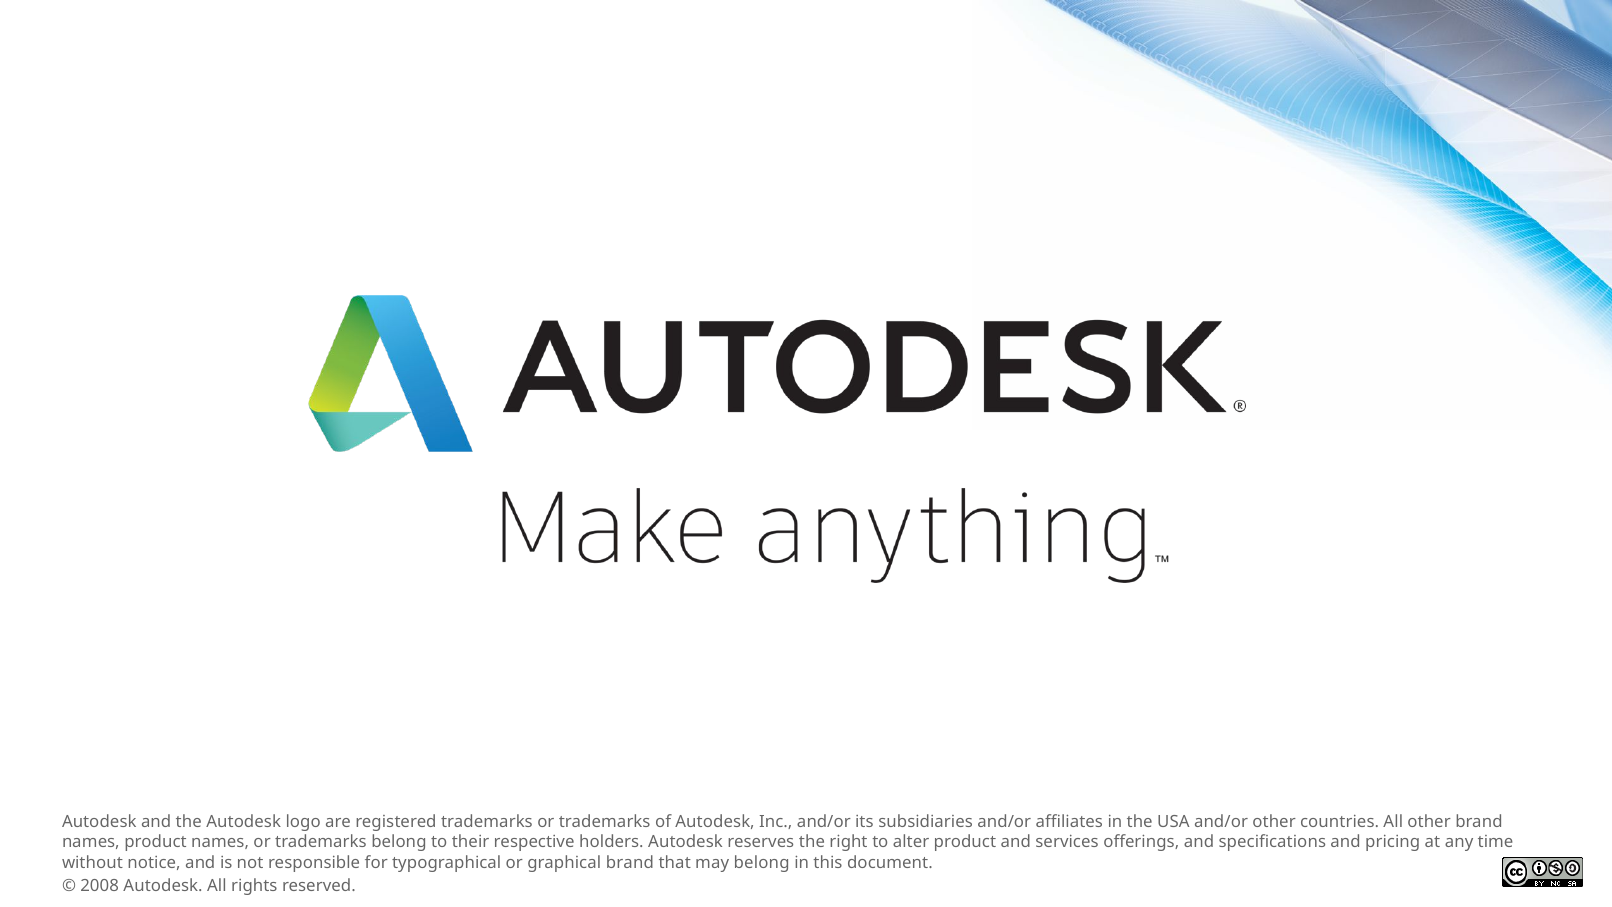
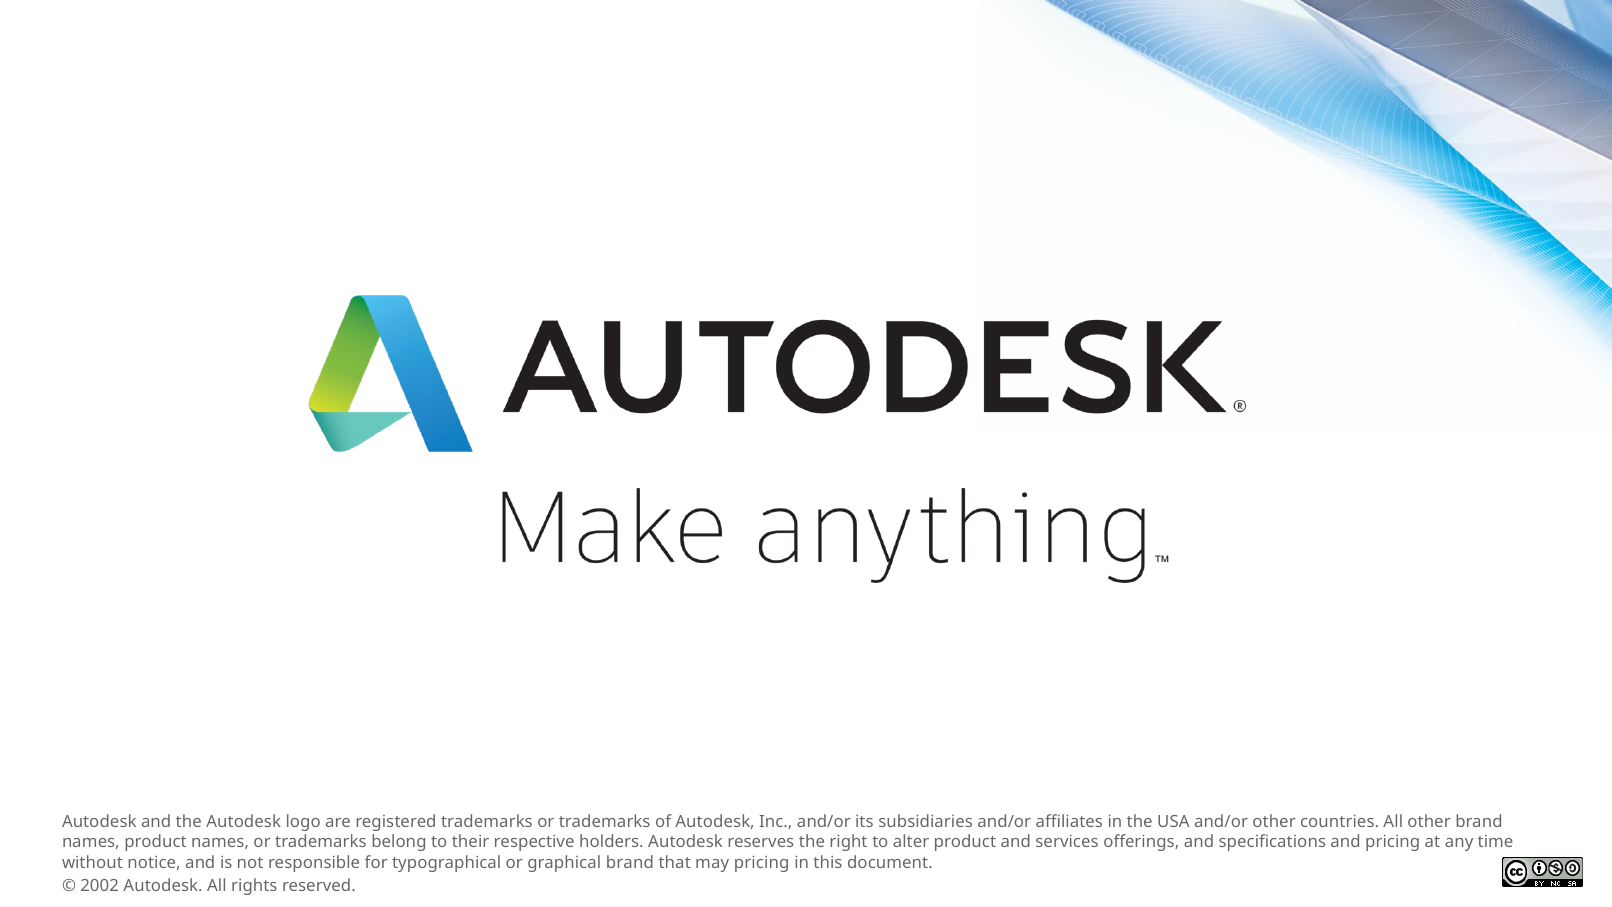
may belong: belong -> pricing
2008: 2008 -> 2002
